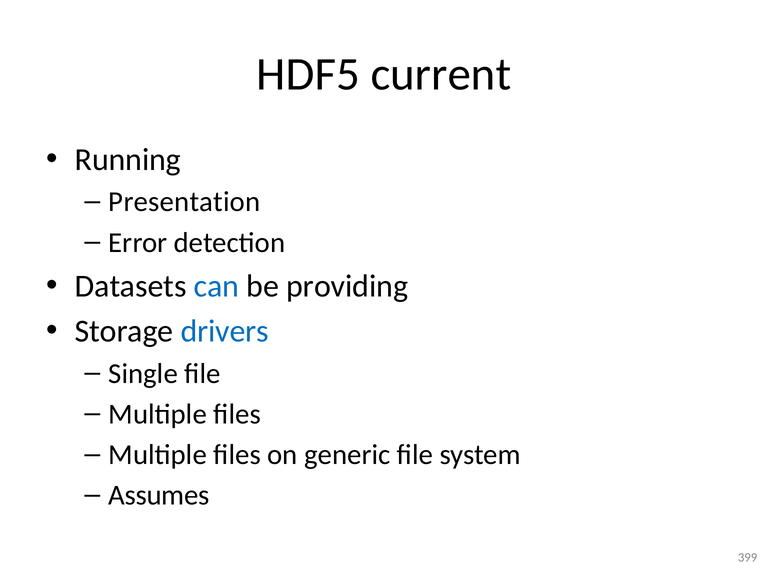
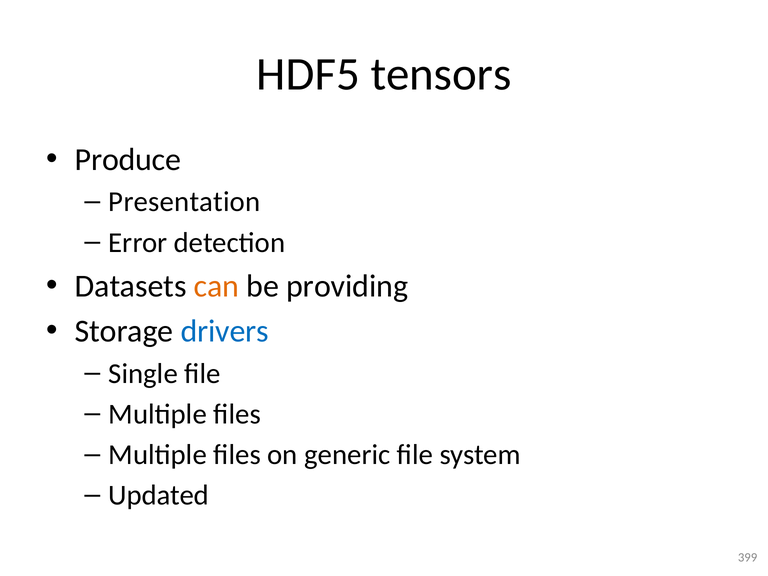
current: current -> tensors
Running: Running -> Produce
can colour: blue -> orange
Assumes: Assumes -> Updated
